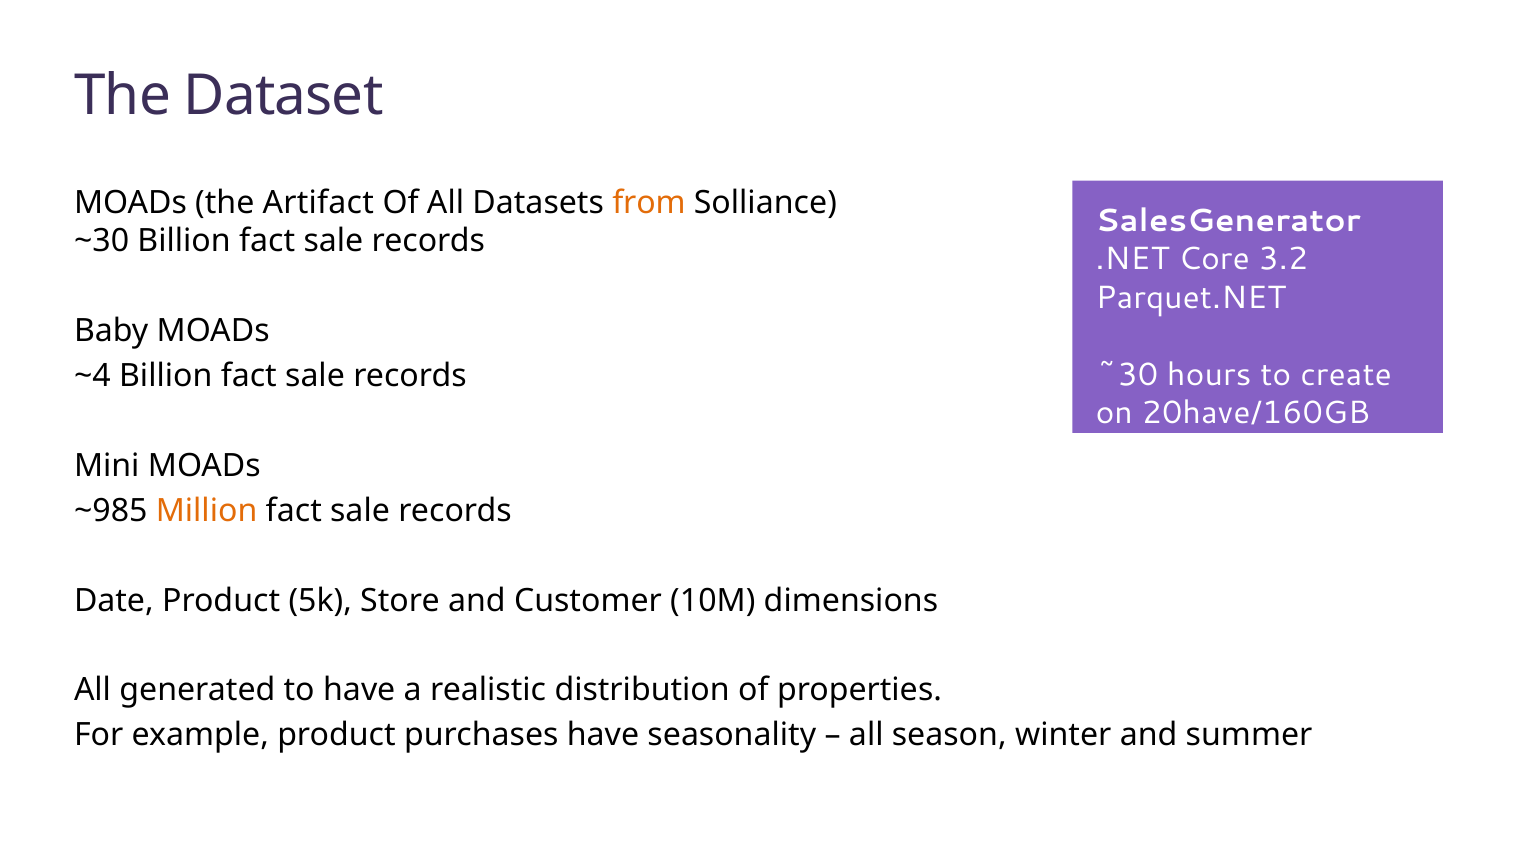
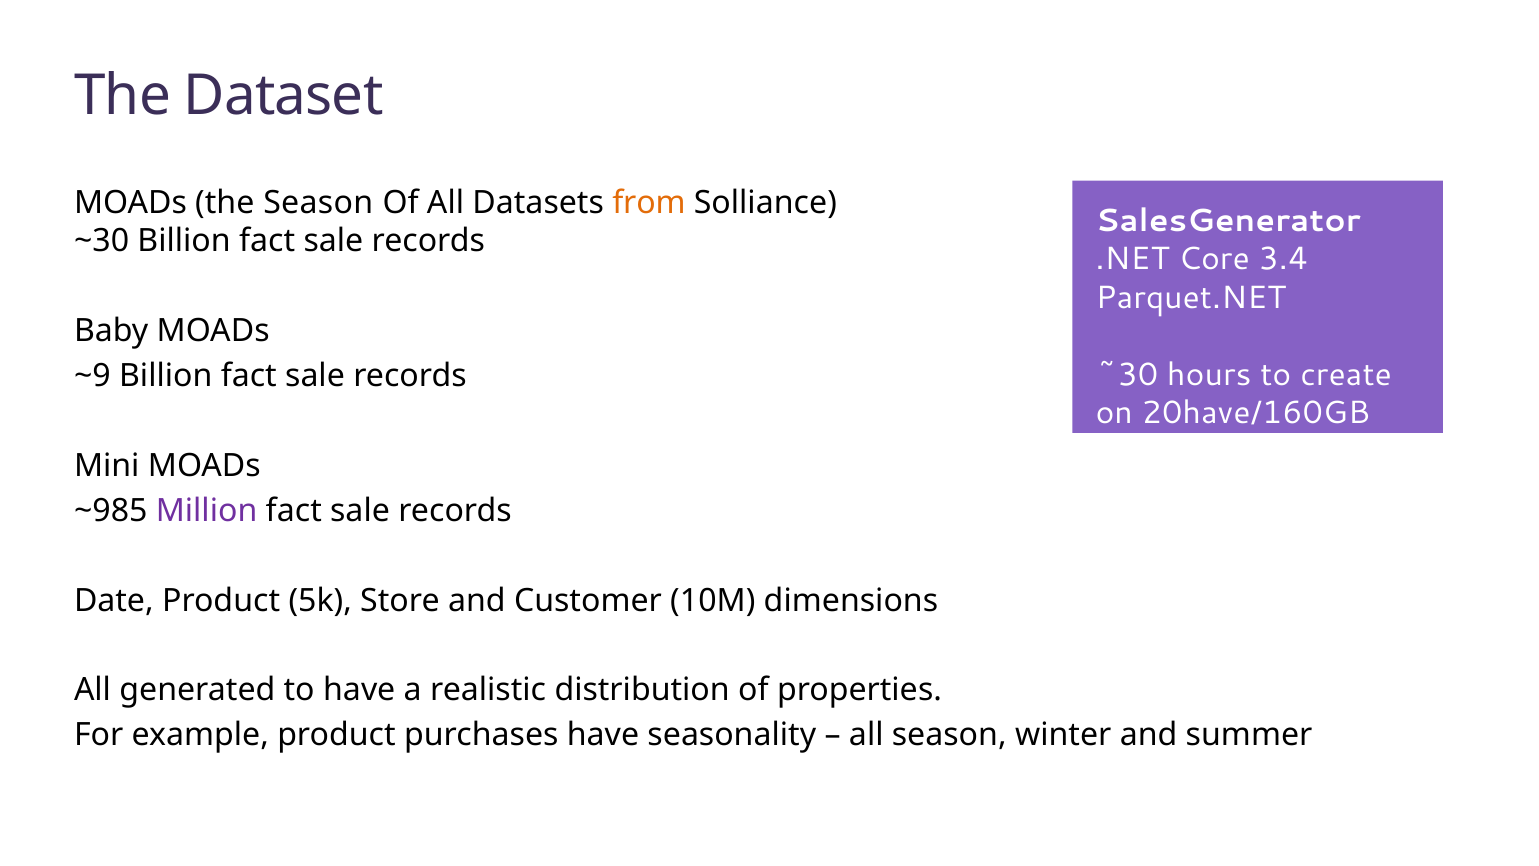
the Artifact: Artifact -> Season
3.2: 3.2 -> 3.4
~4: ~4 -> ~9
Million colour: orange -> purple
